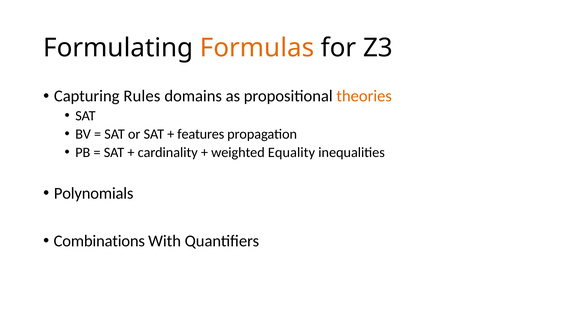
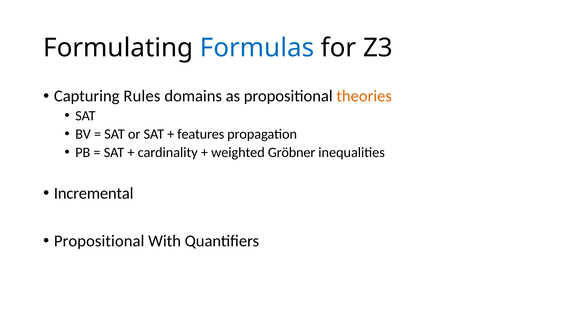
Formulas colour: orange -> blue
Equality: Equality -> Gröbner
Polynomials: Polynomials -> Incremental
Combinations at (99, 241): Combinations -> Propositional
